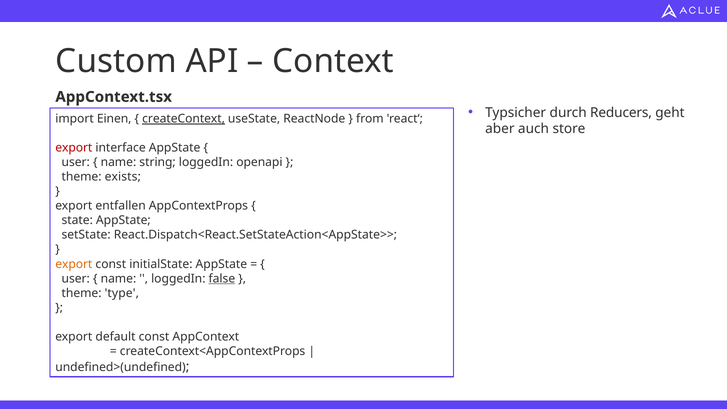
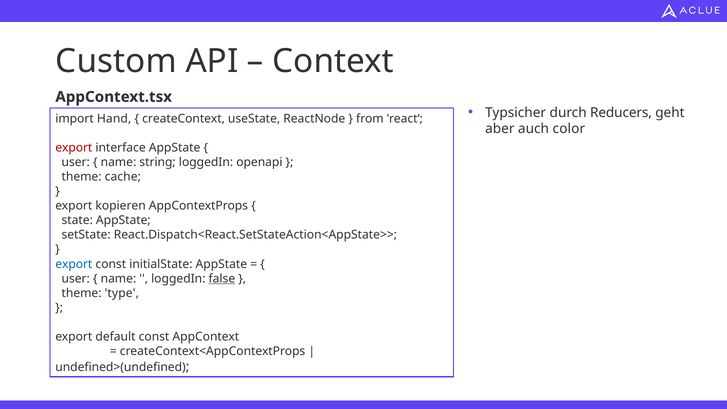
Einen: Einen -> Hand
createContext underline: present -> none
store: store -> color
exists: exists -> cache
entfallen: entfallen -> kopieren
export at (74, 264) colour: orange -> blue
